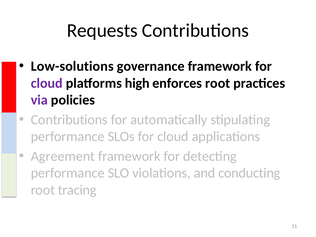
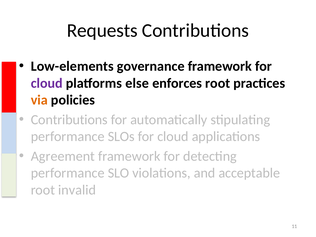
Low-solutions: Low-solutions -> Low-elements
high: high -> else
via colour: purple -> orange
conducting: conducting -> acceptable
tracing: tracing -> invalid
